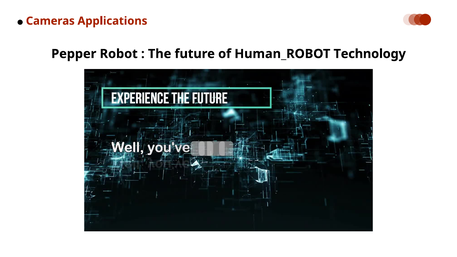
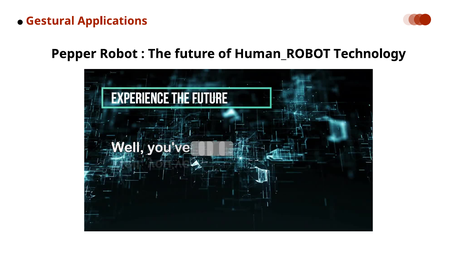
Cameras: Cameras -> Gestural
